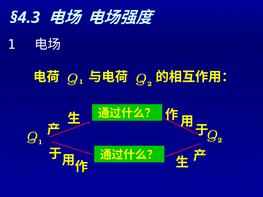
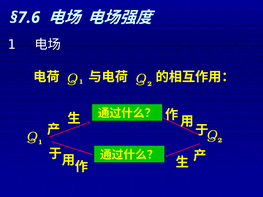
§4.3: §4.3 -> §7.6
